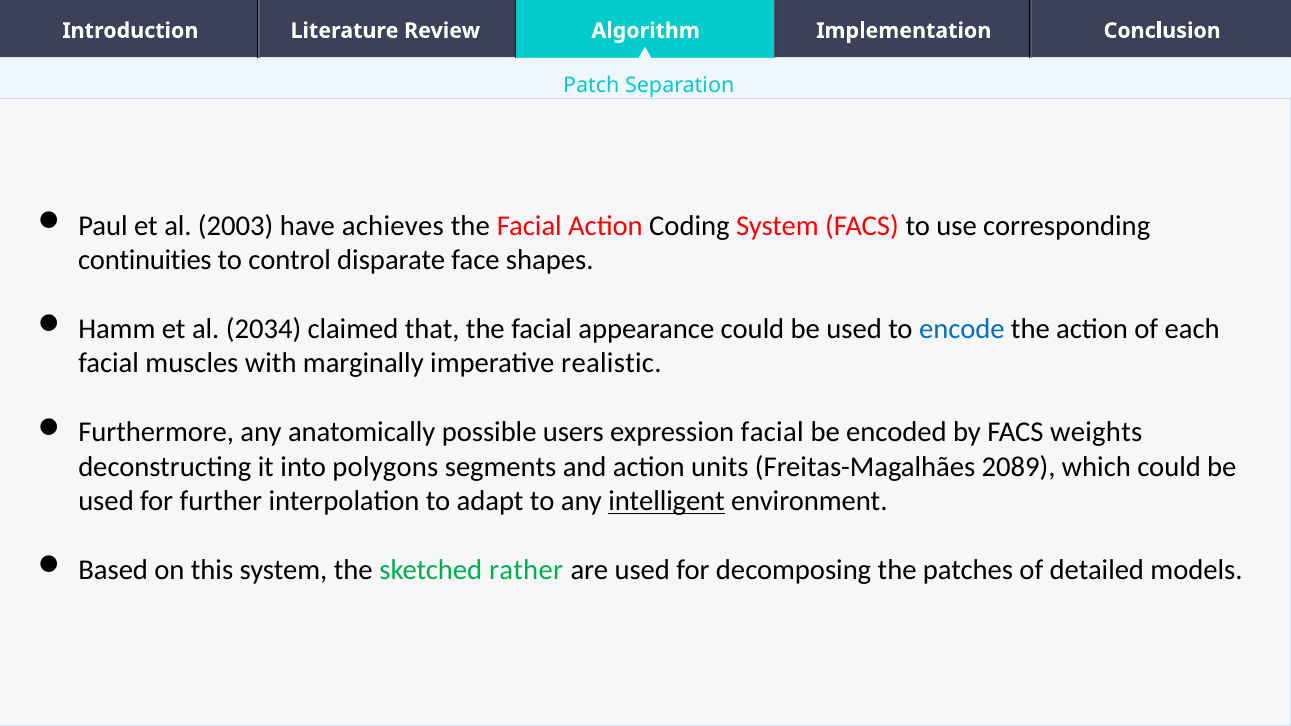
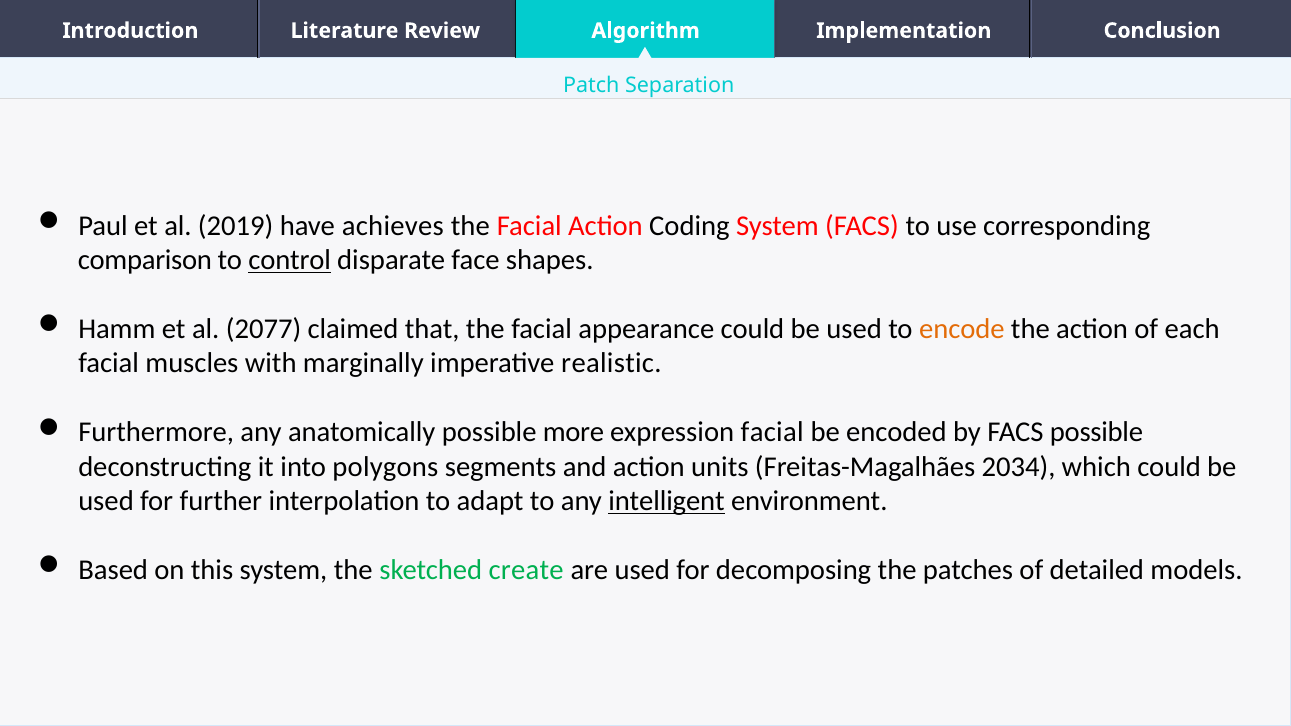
2003: 2003 -> 2019
continuities: continuities -> comparison
control underline: none -> present
2034: 2034 -> 2077
encode colour: blue -> orange
users: users -> more
FACS weights: weights -> possible
2089: 2089 -> 2034
rather: rather -> create
